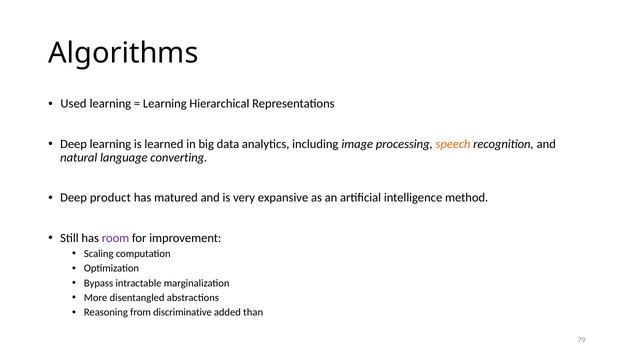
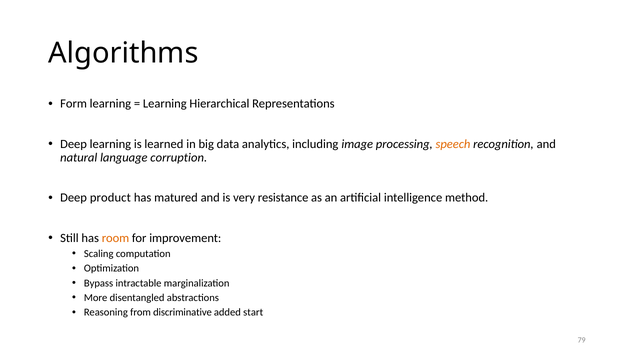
Used: Used -> Form
converting: converting -> corruption
expansive: expansive -> resistance
room colour: purple -> orange
than: than -> start
